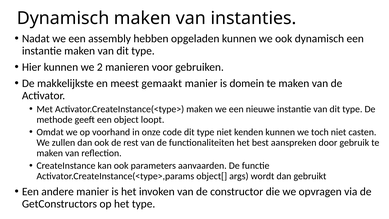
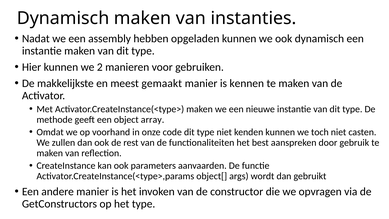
domein: domein -> kennen
loopt: loopt -> array
